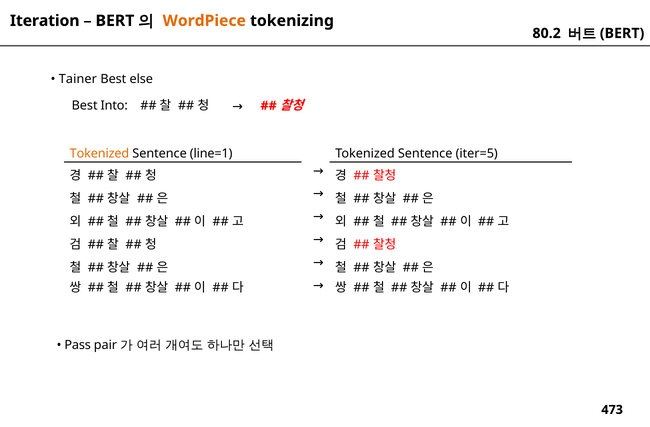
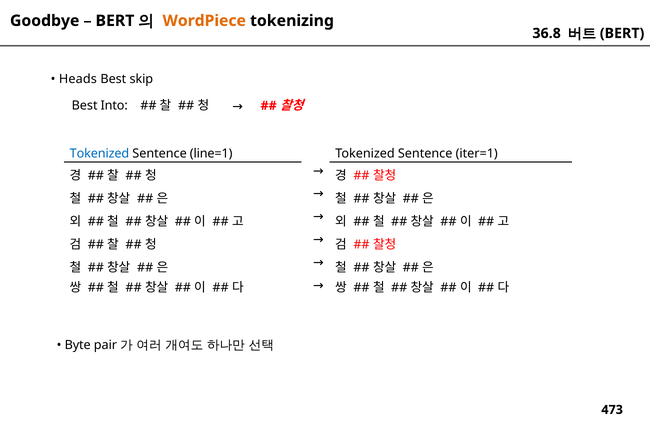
Iteration: Iteration -> Goodbye
80.2: 80.2 -> 36.8
Tainer: Tainer -> Heads
else: else -> skip
Tokenized at (100, 153) colour: orange -> blue
iter=5: iter=5 -> iter=1
Pass: Pass -> Byte
